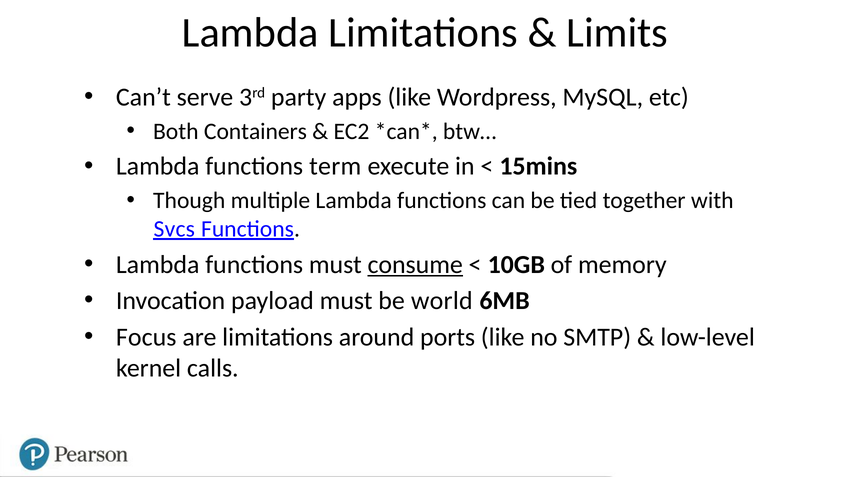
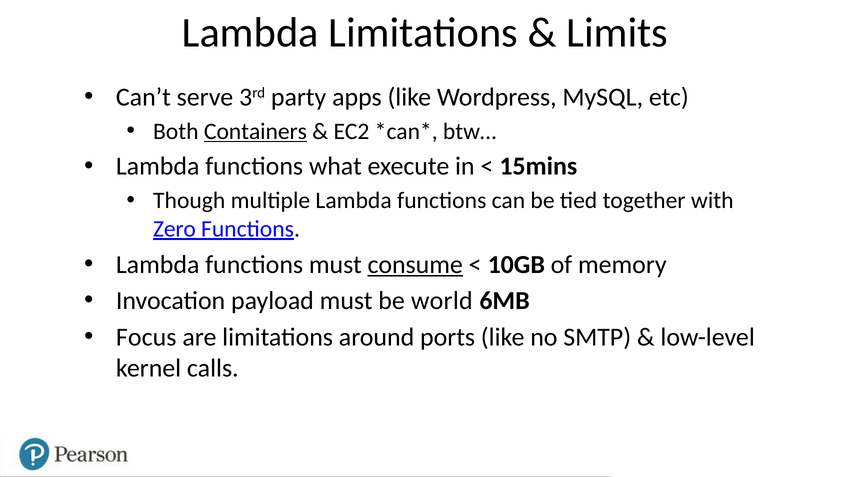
Containers underline: none -> present
term: term -> what
Svcs: Svcs -> Zero
